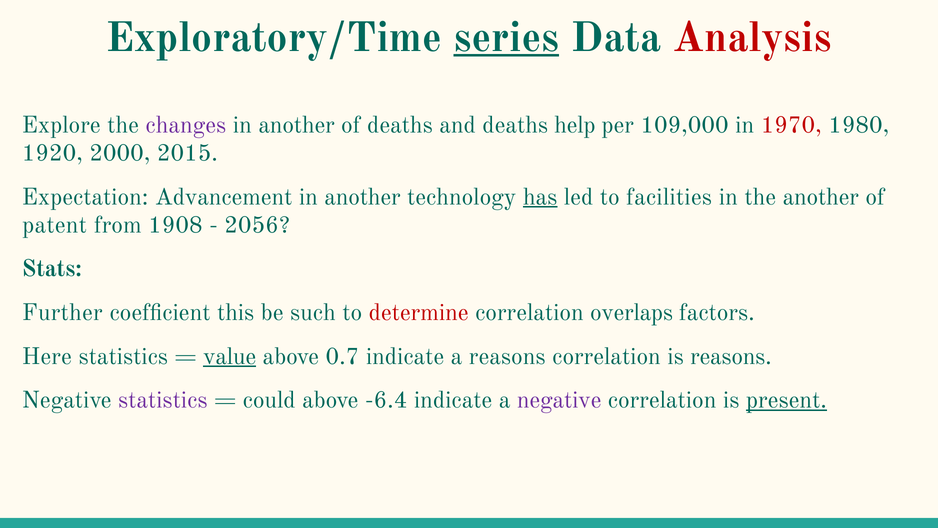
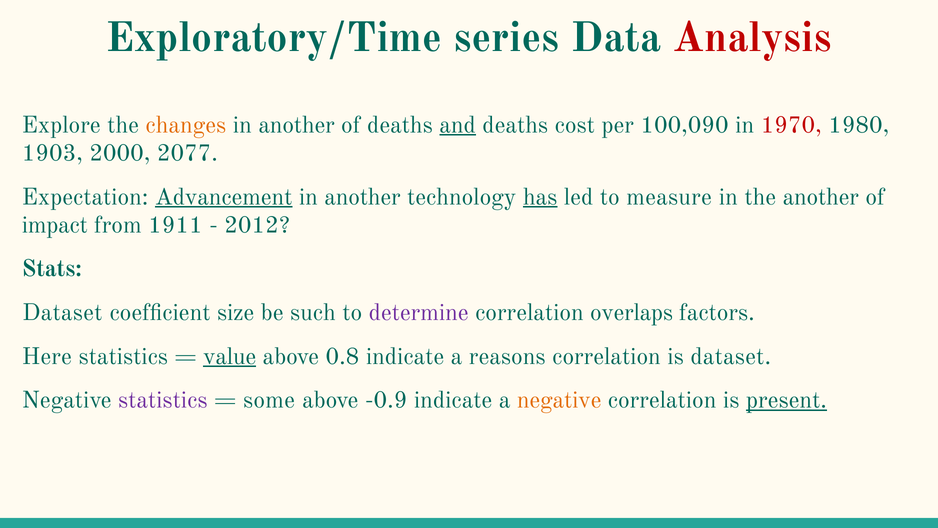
series underline: present -> none
changes colour: purple -> orange
and underline: none -> present
help: help -> cost
109,000: 109,000 -> 100,090
1920: 1920 -> 1903
2015: 2015 -> 2077
Advancement underline: none -> present
facilities: facilities -> measure
patent: patent -> impact
1908: 1908 -> 1911
2056: 2056 -> 2012
Further at (62, 312): Further -> Dataset
this: this -> size
determine colour: red -> purple
0.7: 0.7 -> 0.8
is reasons: reasons -> dataset
could: could -> some
-6.4: -6.4 -> -0.9
negative at (559, 400) colour: purple -> orange
